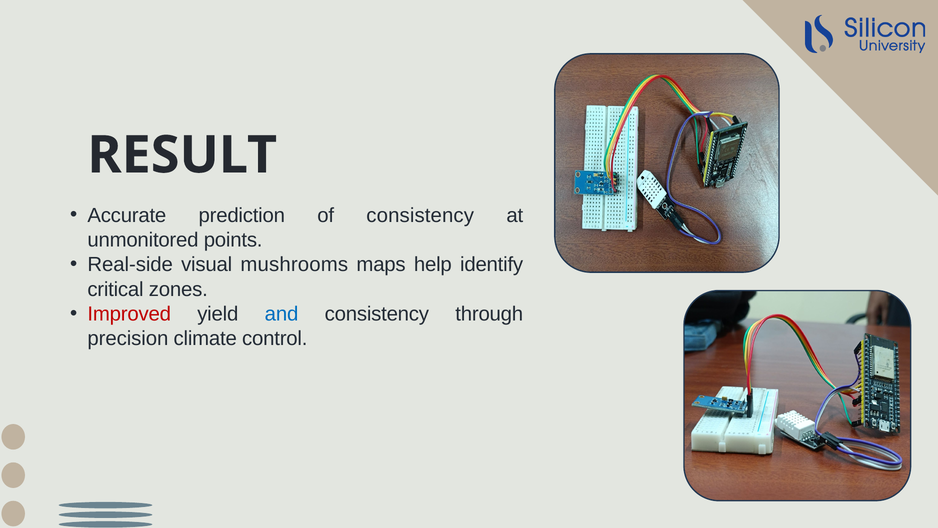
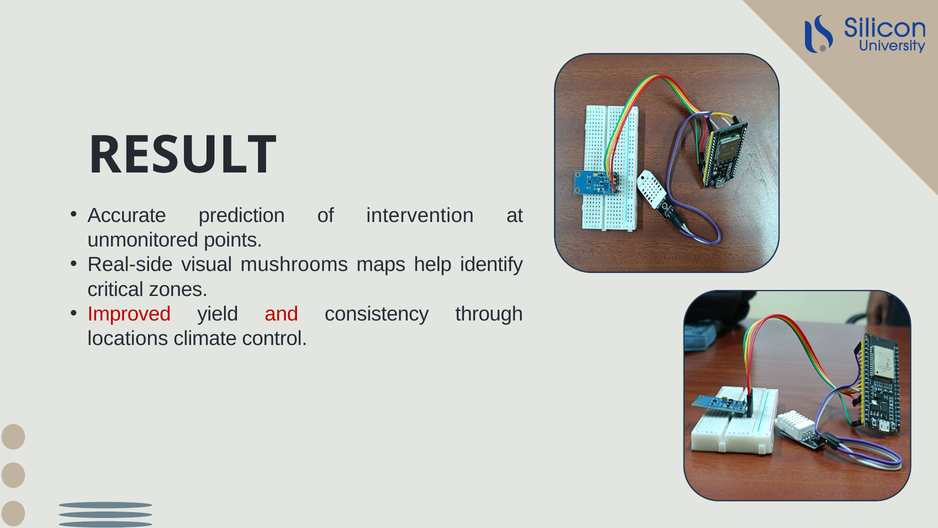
of consistency: consistency -> intervention
and colour: blue -> red
precision: precision -> locations
